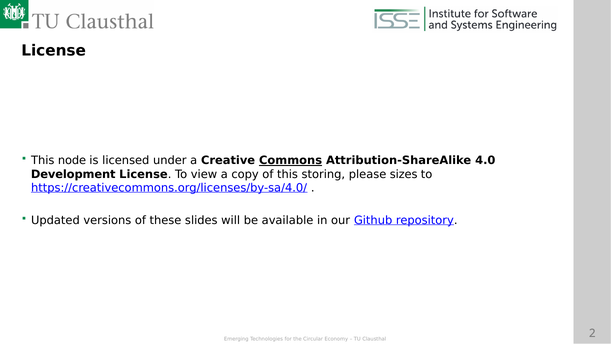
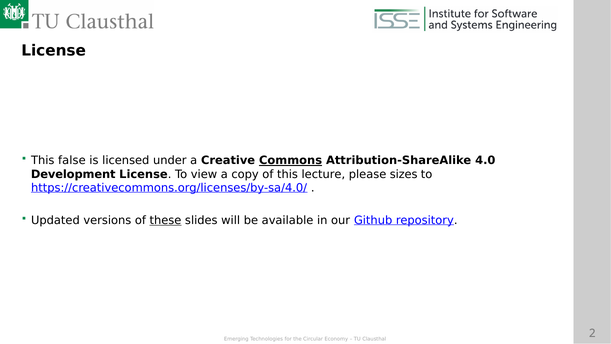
node: node -> false
storing: storing -> lecture
these underline: none -> present
